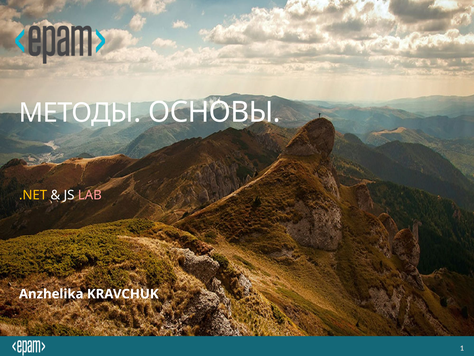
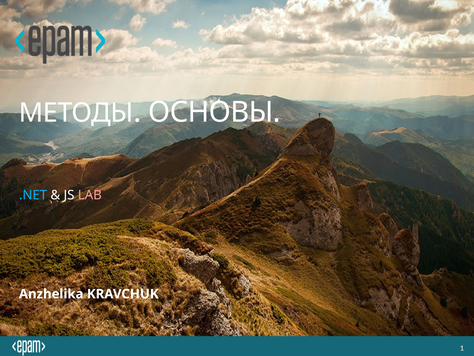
.NET colour: yellow -> light blue
